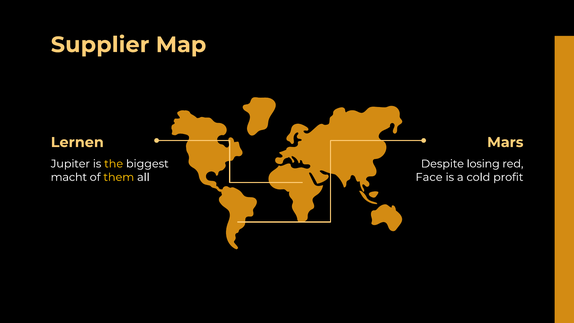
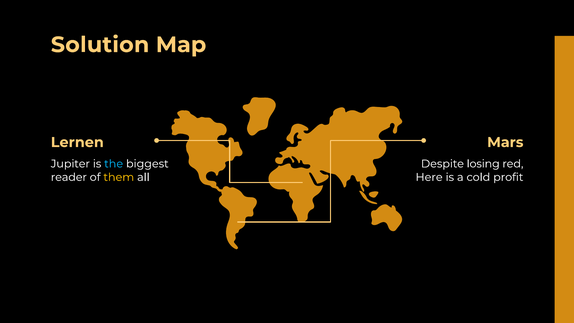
Supplier: Supplier -> Solution
the colour: yellow -> light blue
macht: macht -> reader
Face: Face -> Here
